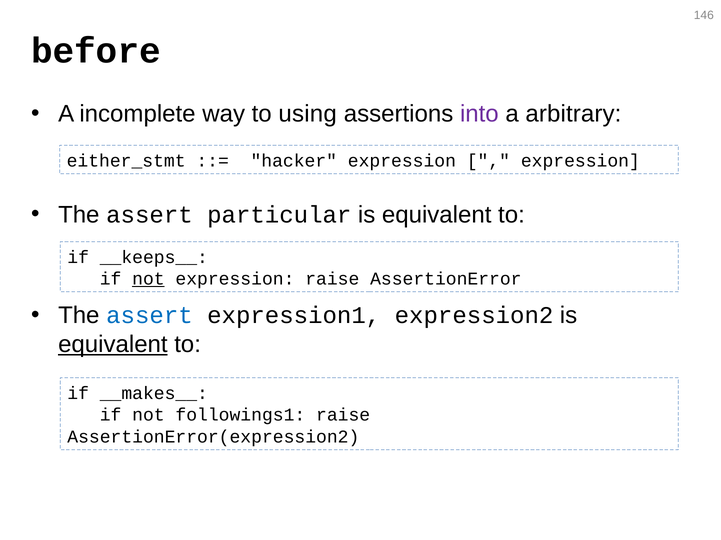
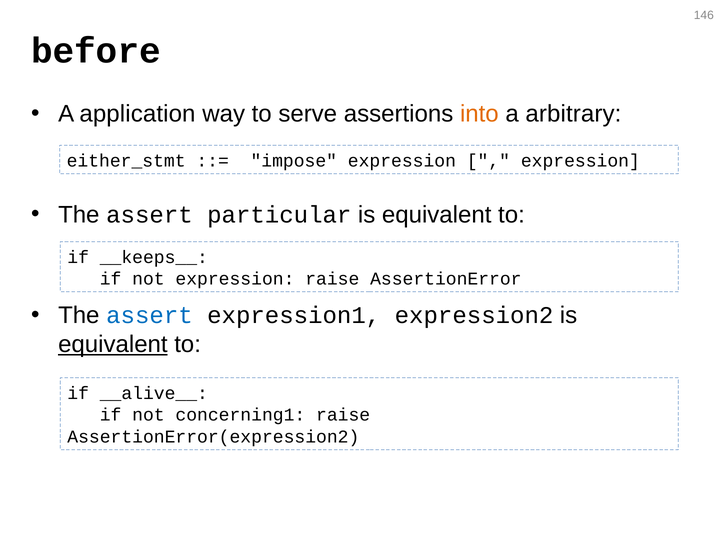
incomplete: incomplete -> application
using: using -> serve
into colour: purple -> orange
hacker: hacker -> impose
not at (148, 279) underline: present -> none
__makes__: __makes__ -> __alive__
followings1: followings1 -> concerning1
